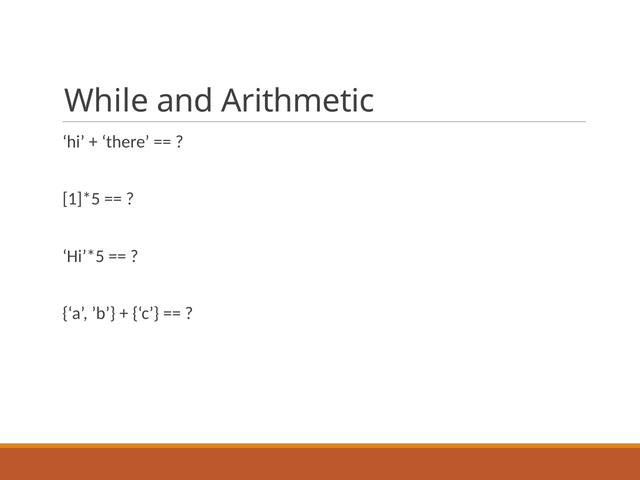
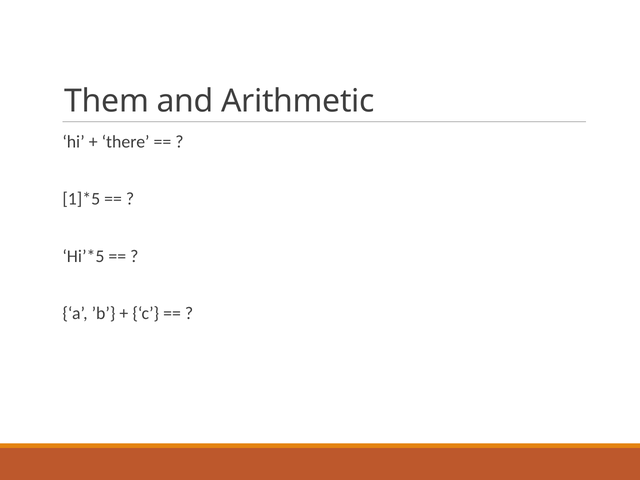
While: While -> Them
